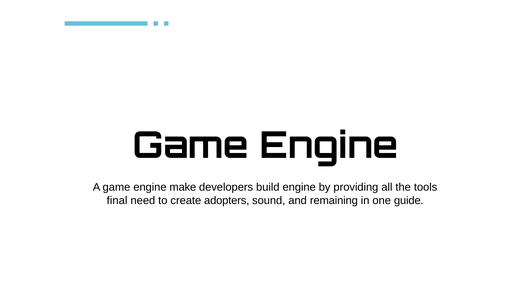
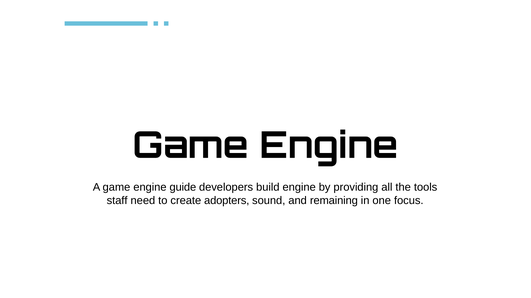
make: make -> guide
final: final -> staff
guide: guide -> focus
